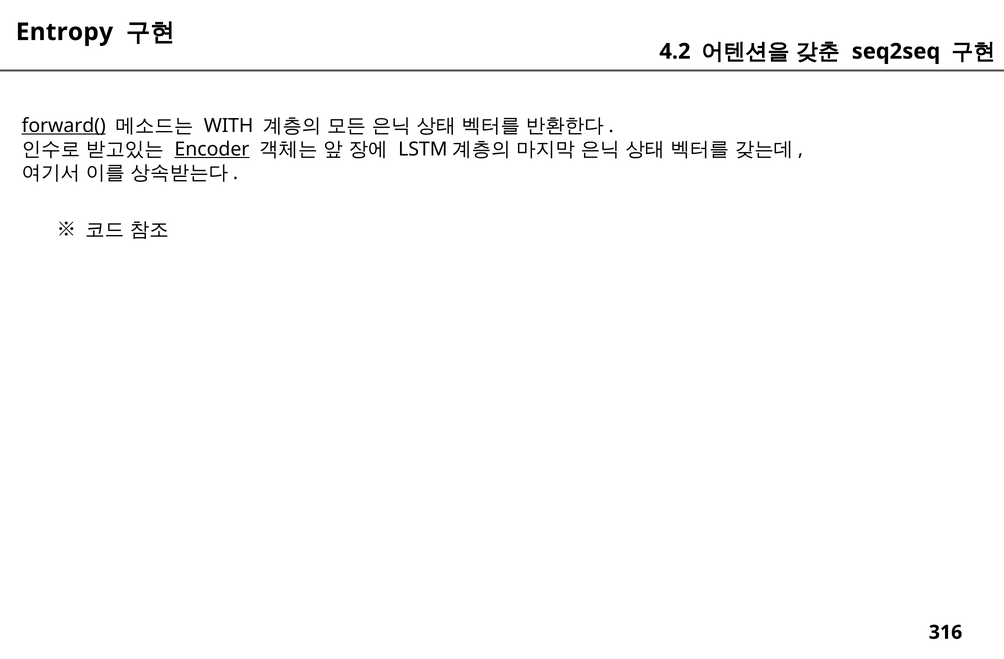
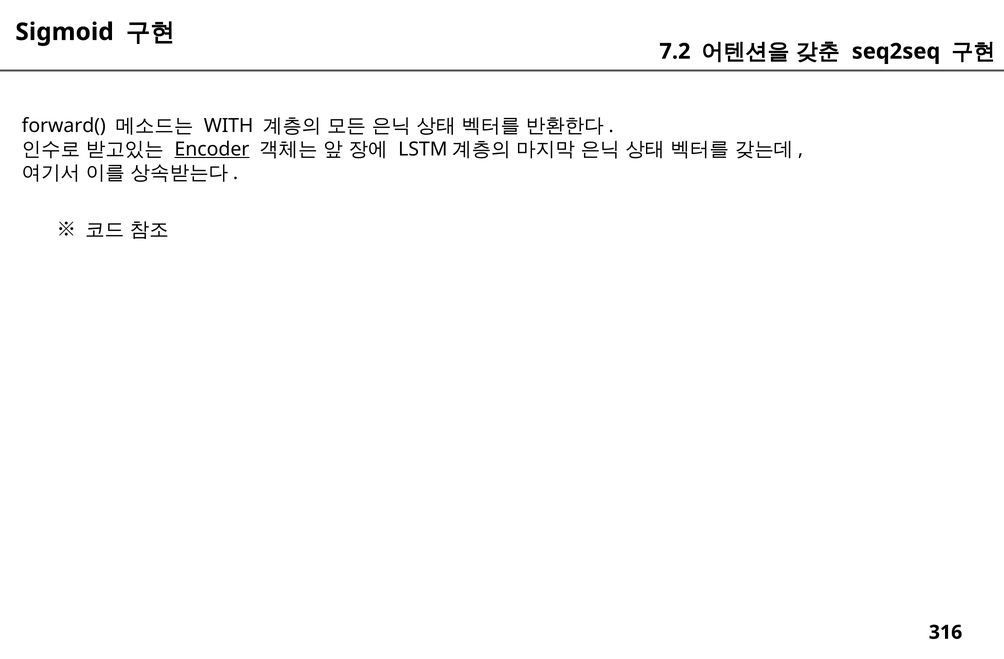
Entropy: Entropy -> Sigmoid
4.2: 4.2 -> 7.2
forward( underline: present -> none
